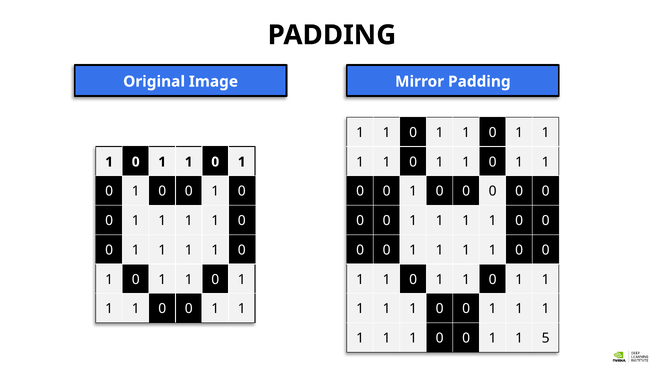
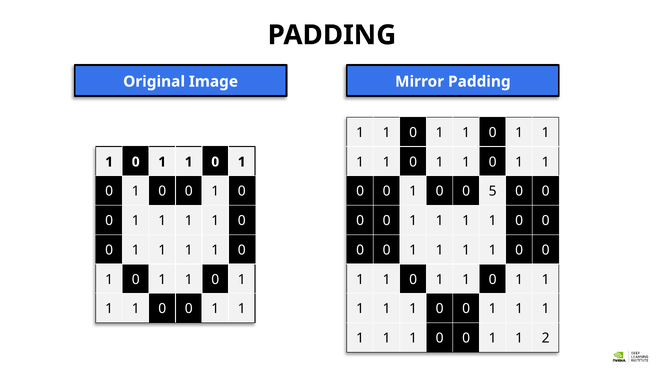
0 at (493, 191): 0 -> 5
5: 5 -> 2
